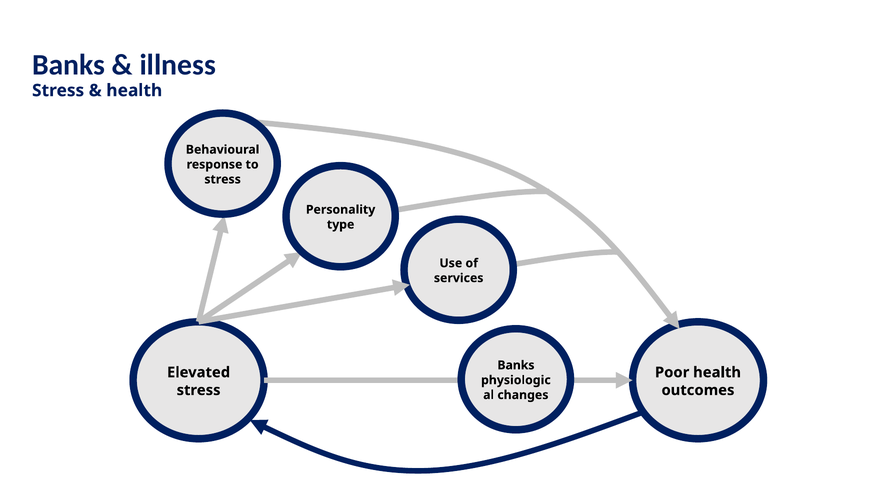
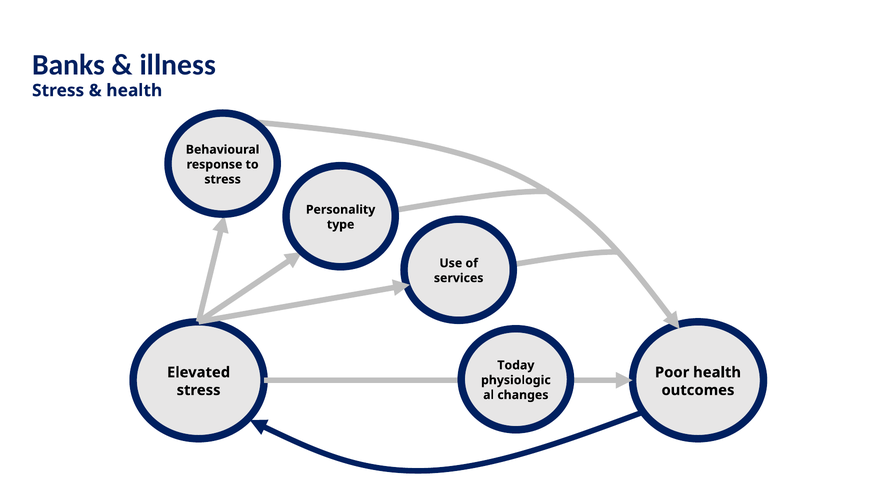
Banks at (516, 365): Banks -> Today
